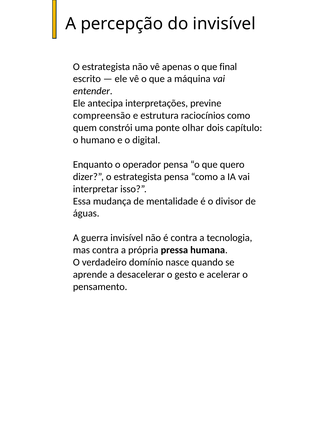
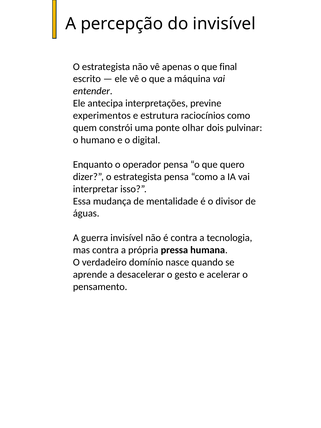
compreensão: compreensão -> experimentos
capítulo: capítulo -> pulvinar
